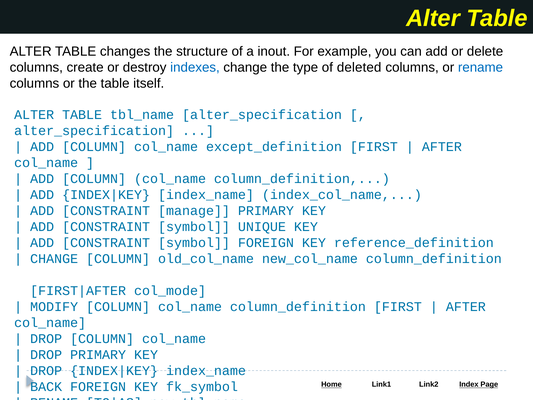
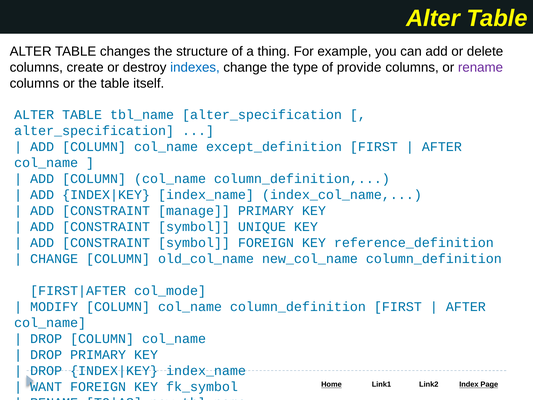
inout: inout -> thing
deleted: deleted -> provide
rename at (480, 67) colour: blue -> purple
BACK: BACK -> WANT
